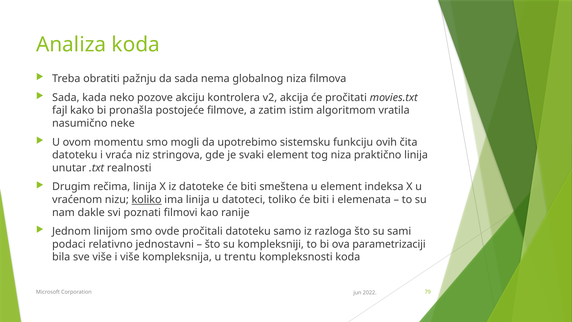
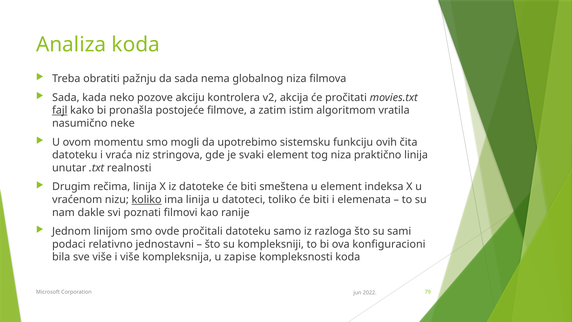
fajl underline: none -> present
parametrizaciji: parametrizaciji -> konfiguracioni
trentu: trentu -> zapise
